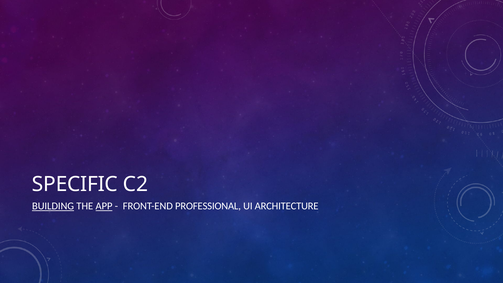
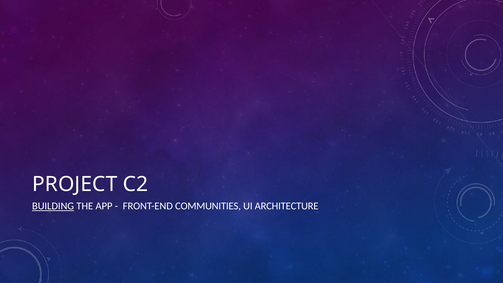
SPECIFIC: SPECIFIC -> PROJECT
APP underline: present -> none
PROFESSIONAL: PROFESSIONAL -> COMMUNITIES
